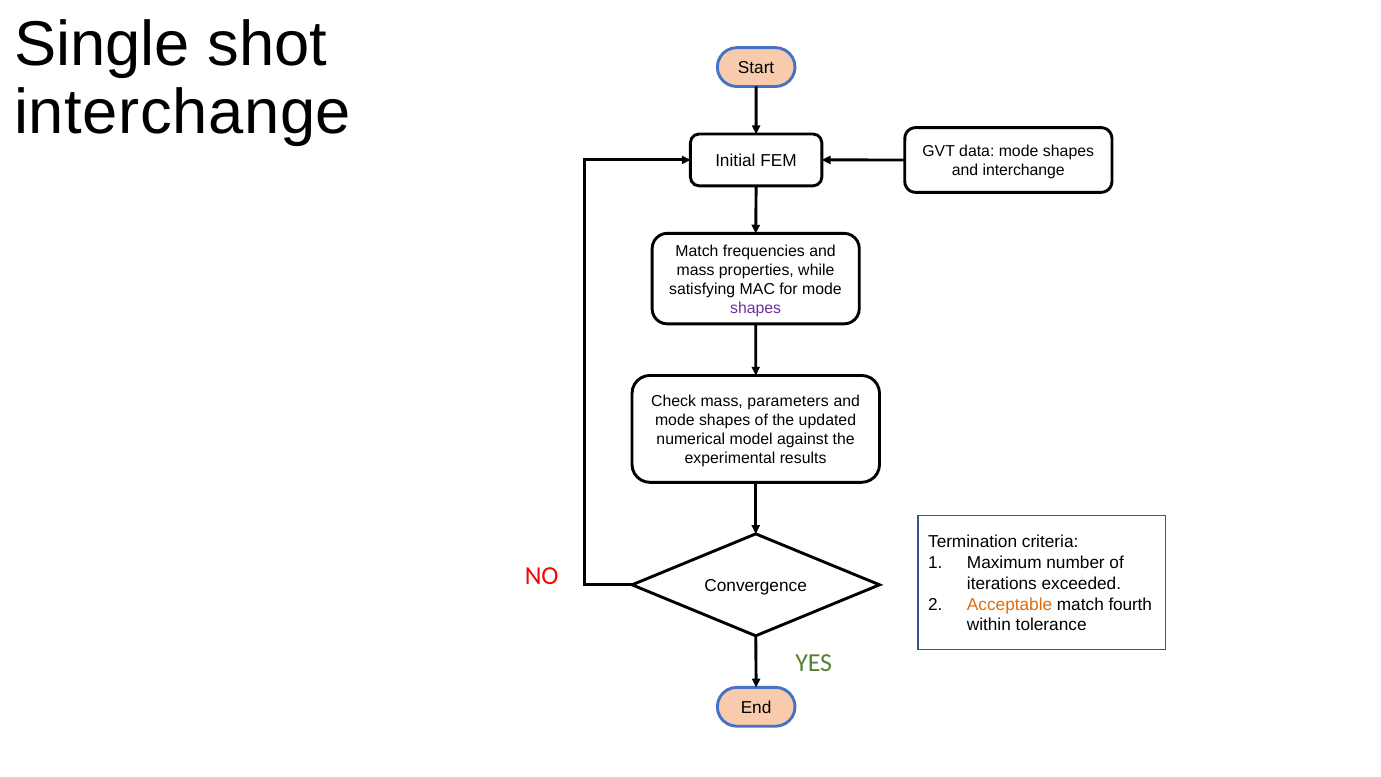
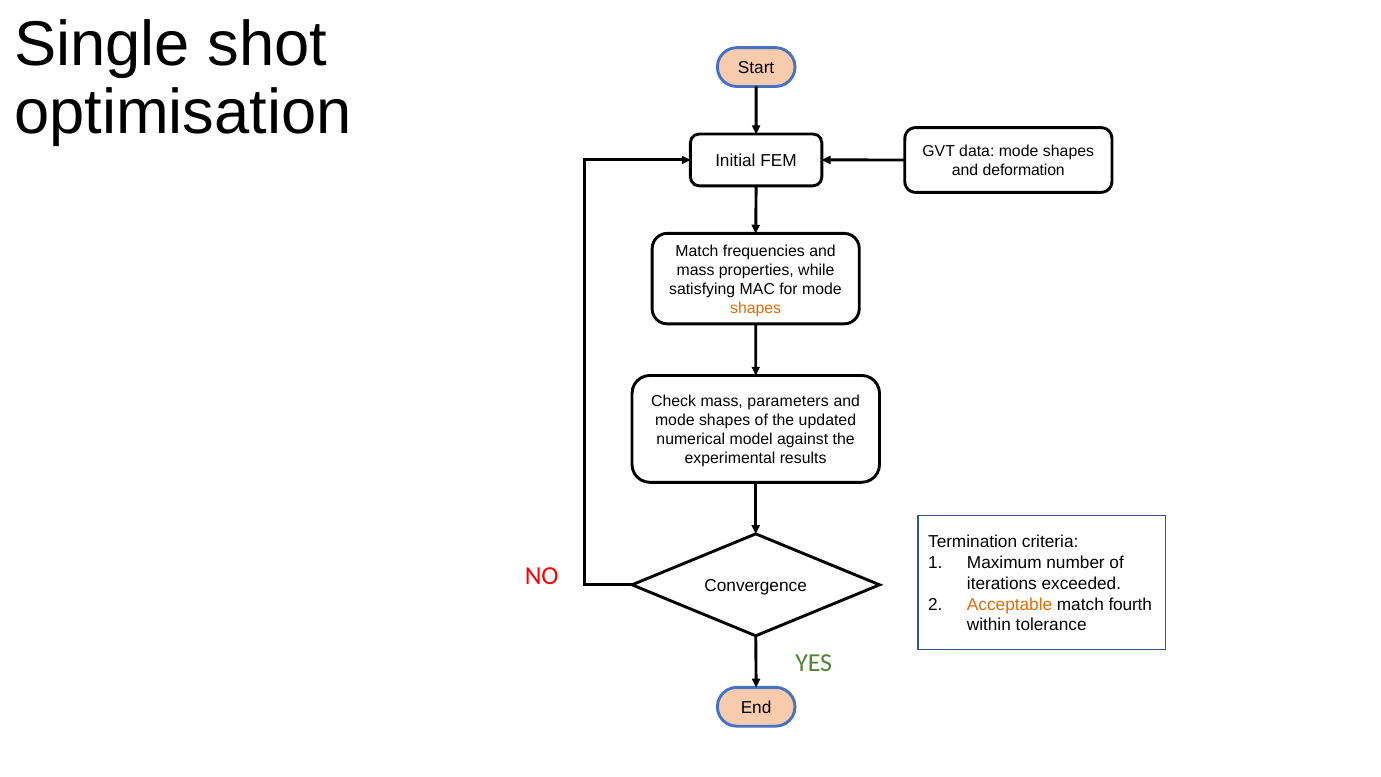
interchange at (183, 113): interchange -> optimisation
and interchange: interchange -> deformation
shapes at (756, 308) colour: purple -> orange
